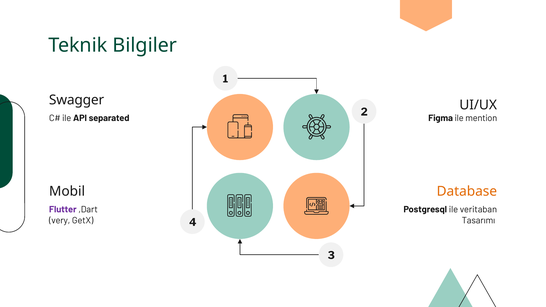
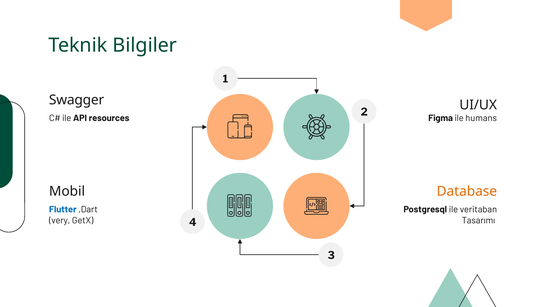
separated: separated -> resources
mention: mention -> humans
Flutter colour: purple -> blue
